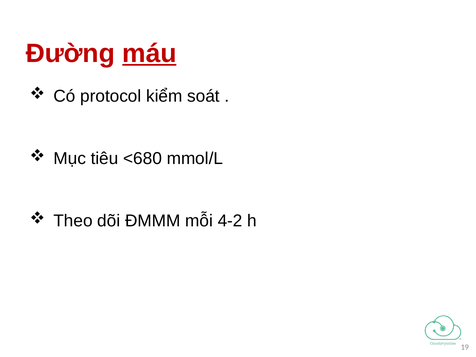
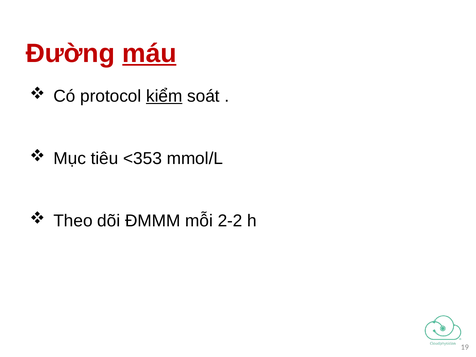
kiểm underline: none -> present
<680: <680 -> <353
4-2: 4-2 -> 2-2
